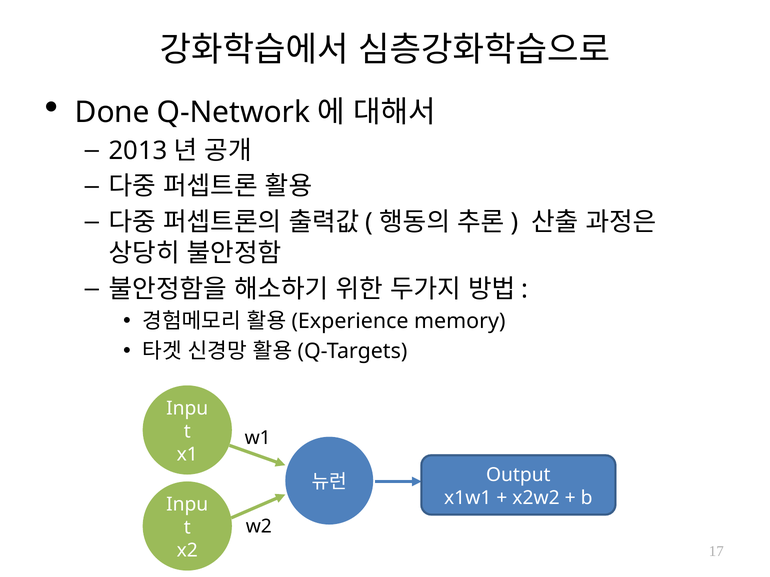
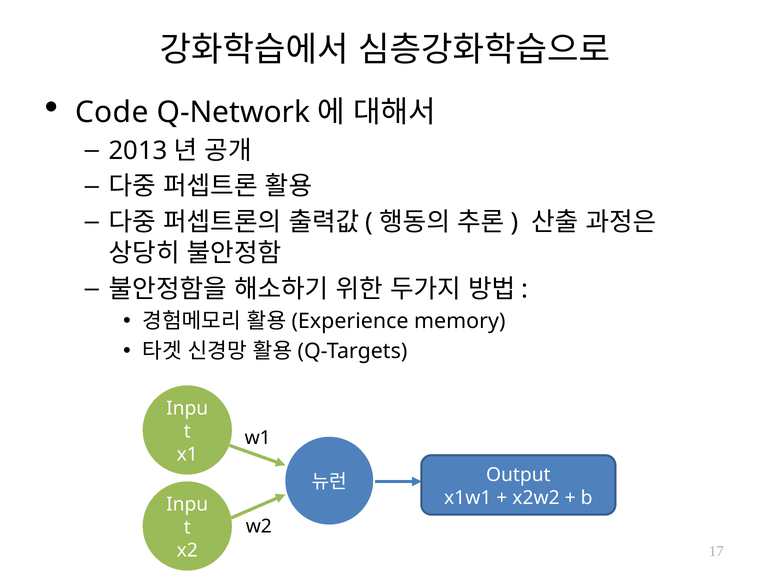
Done: Done -> Code
